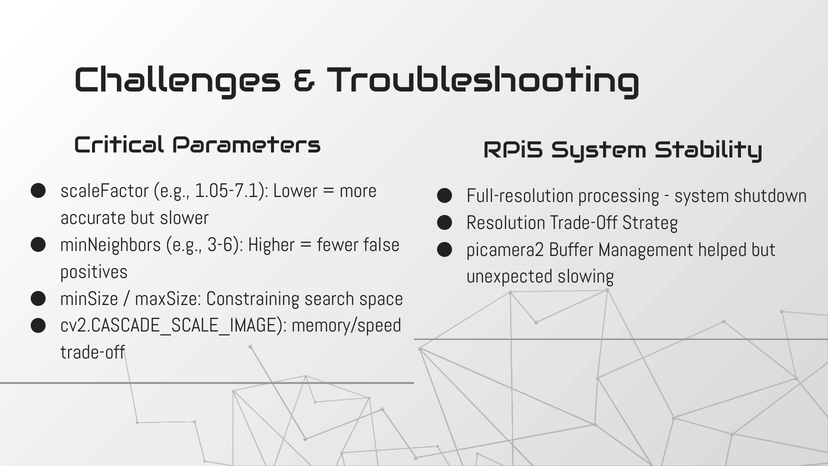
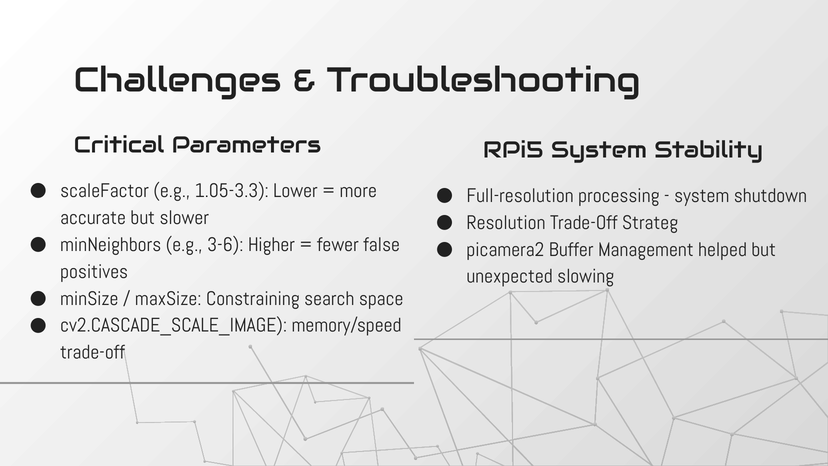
1.05-7.1: 1.05-7.1 -> 1.05-3.3
